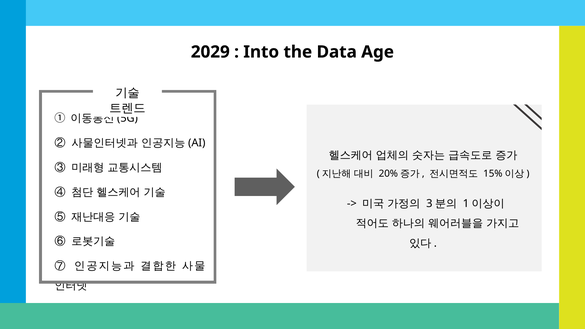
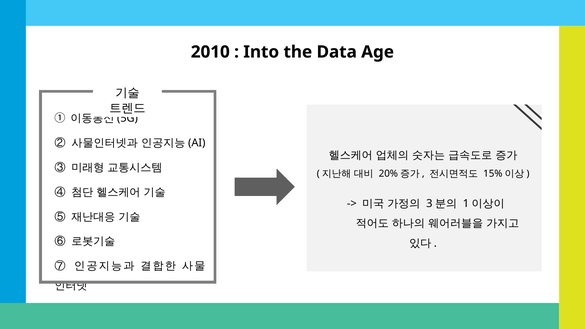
2029: 2029 -> 2010
